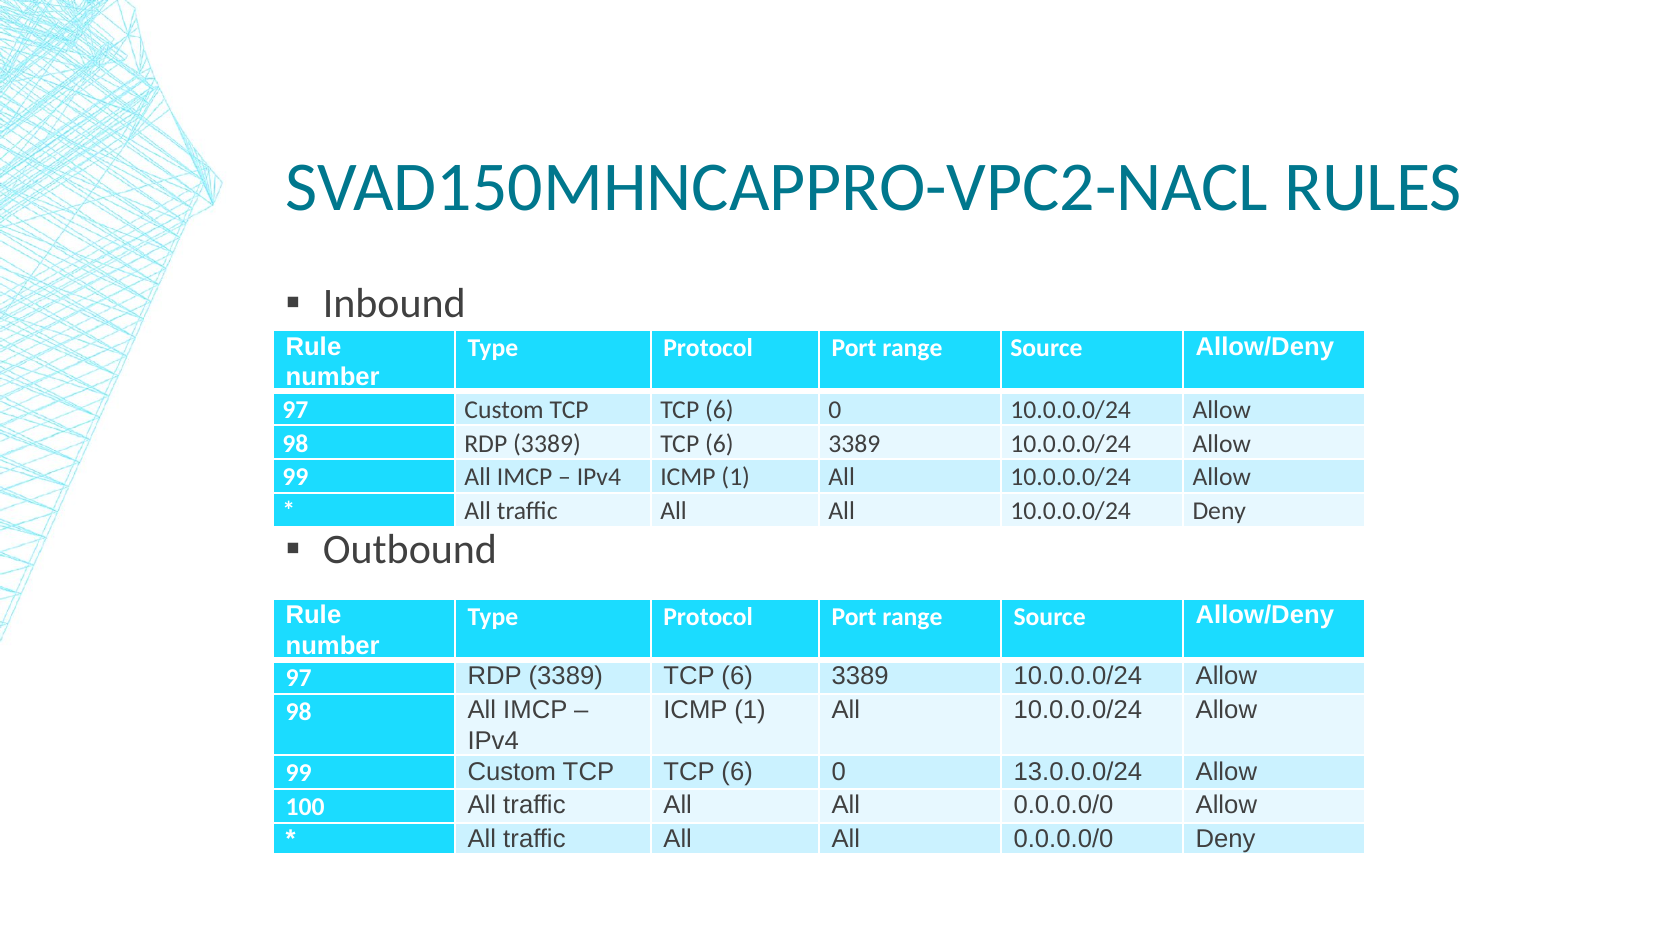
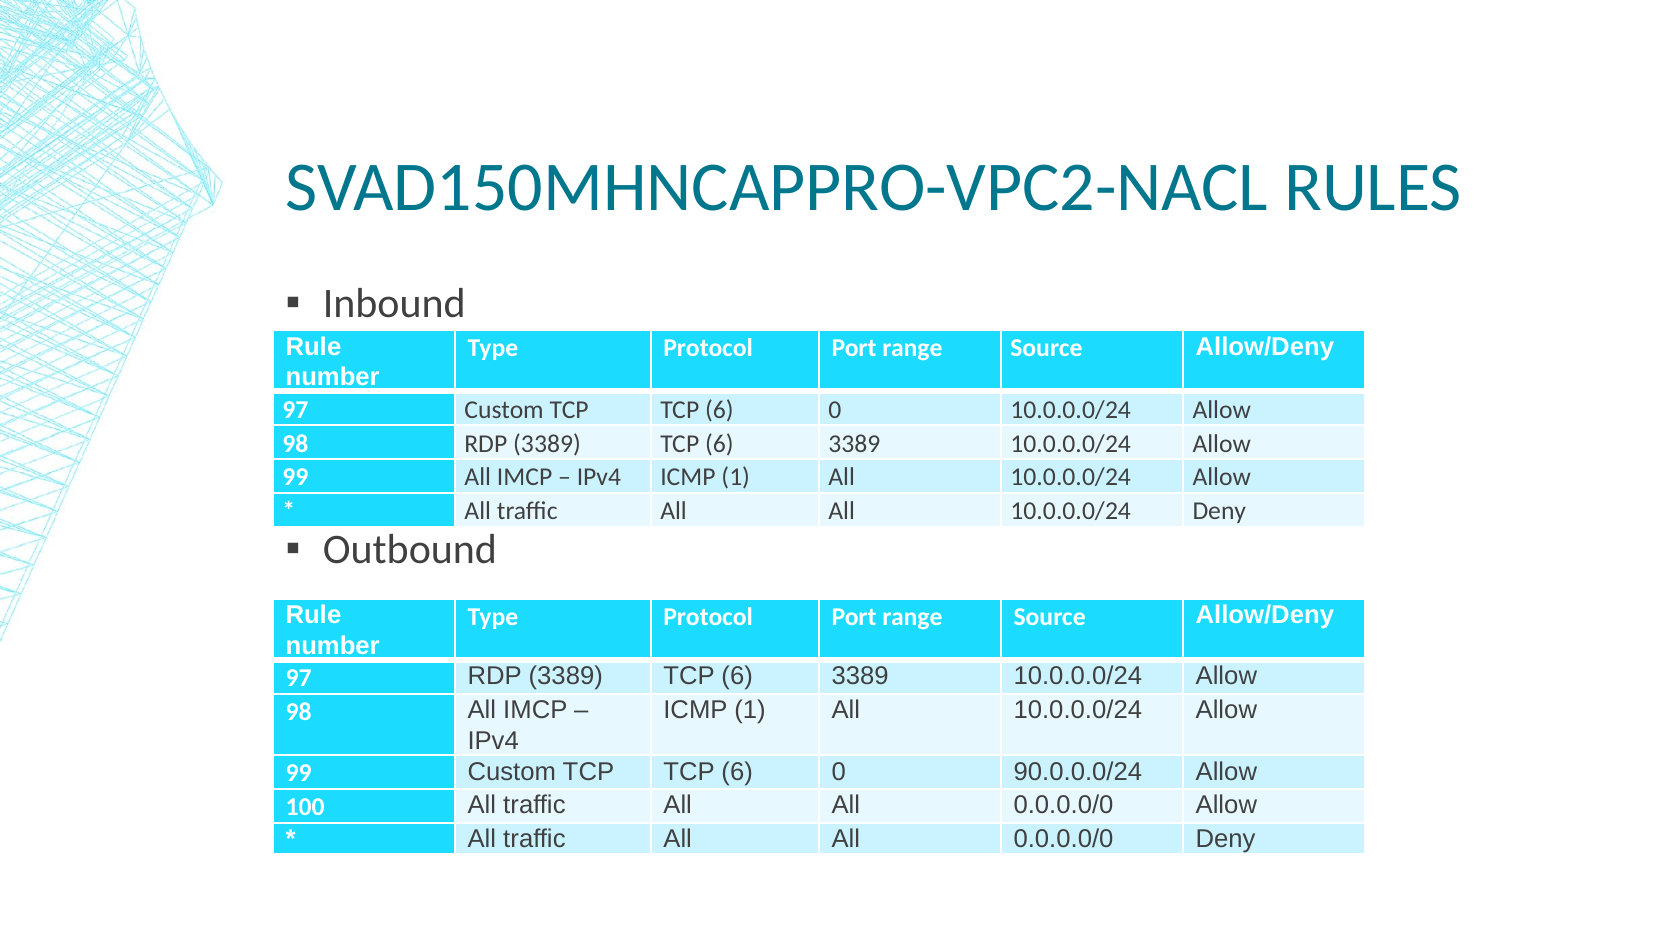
13.0.0.0/24: 13.0.0.0/24 -> 90.0.0.0/24
